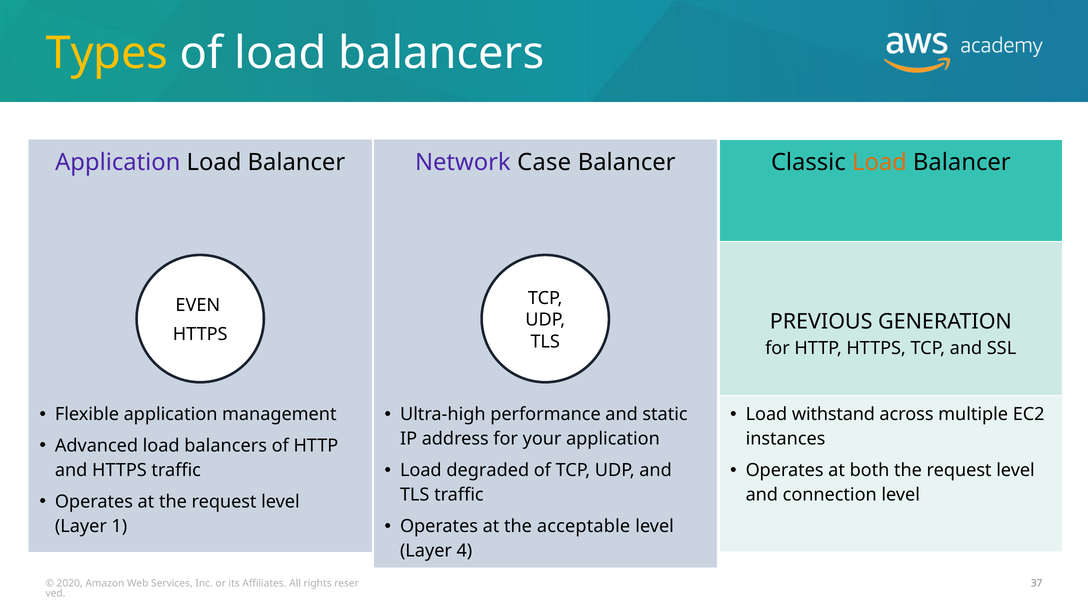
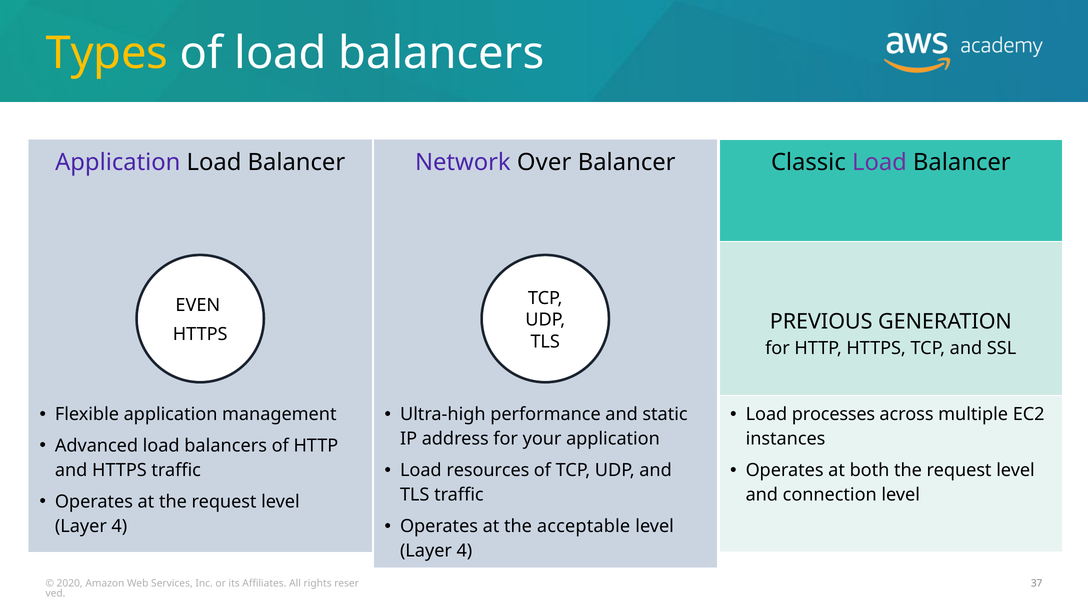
Case: Case -> Over
Load at (879, 163) colour: orange -> purple
withstand: withstand -> processes
degraded: degraded -> resources
1 at (119, 526): 1 -> 4
